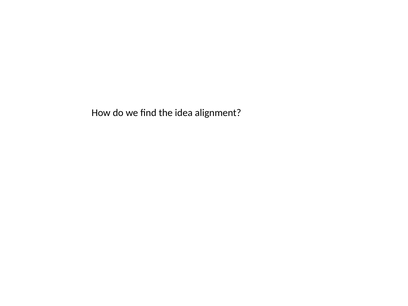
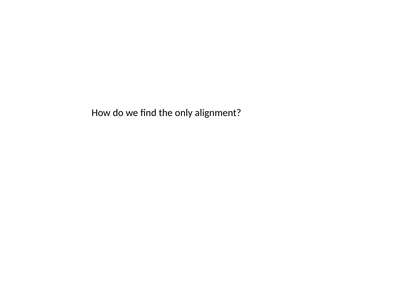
idea: idea -> only
